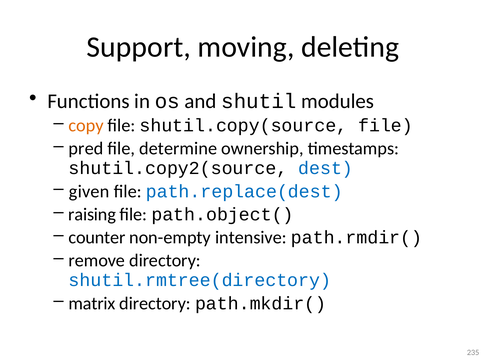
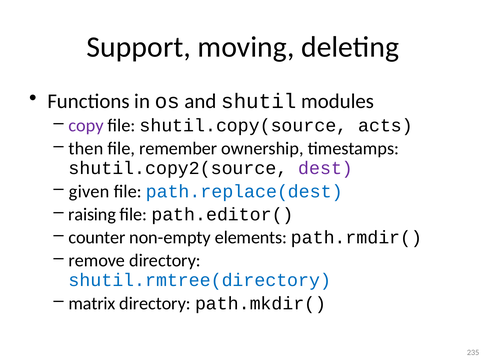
copy colour: orange -> purple
shutil.copy(source file: file -> acts
pred: pred -> then
determine: determine -> remember
dest colour: blue -> purple
path.object(: path.object( -> path.editor(
intensive: intensive -> elements
